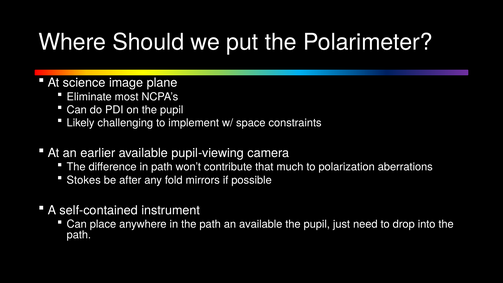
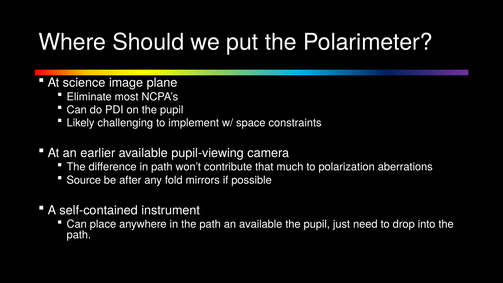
Stokes: Stokes -> Source
